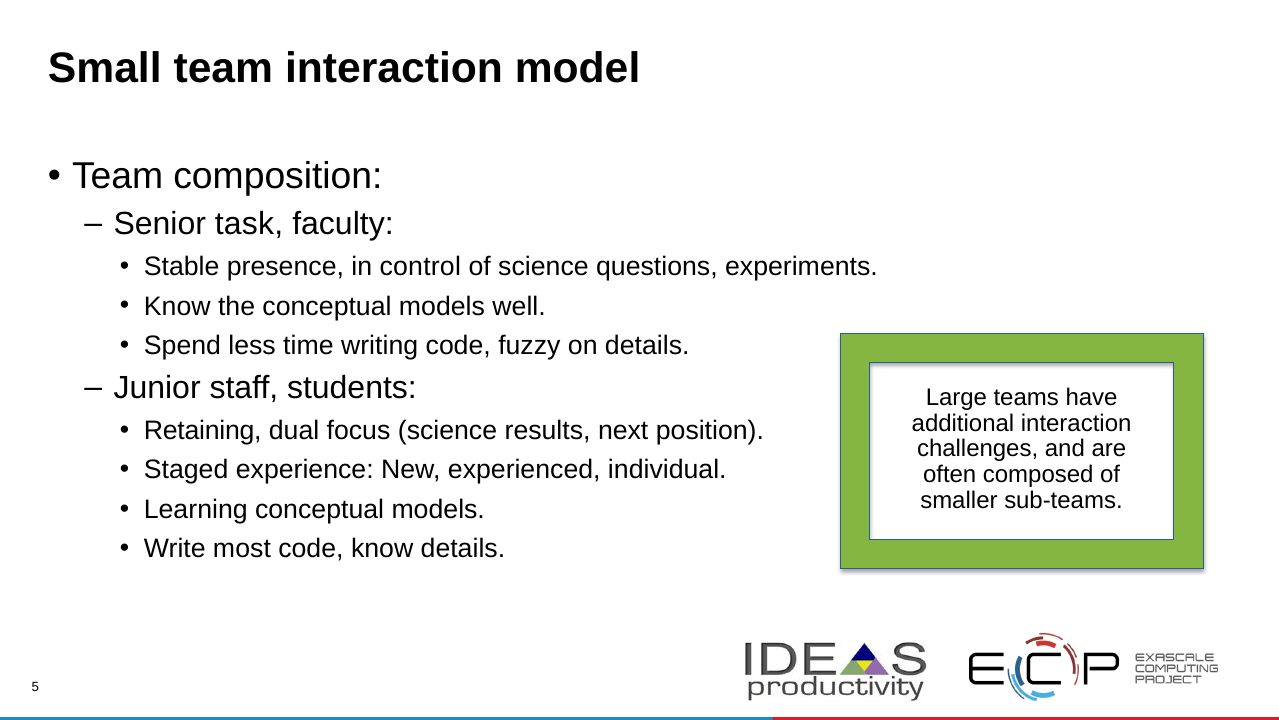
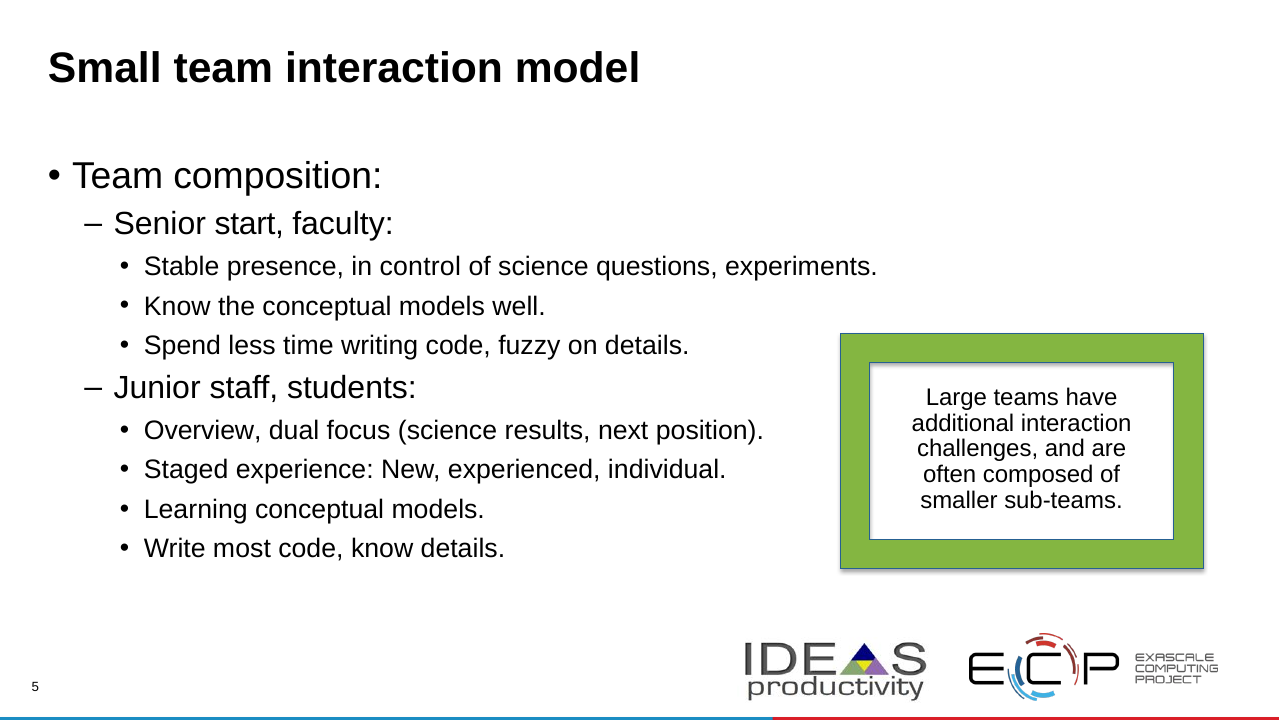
task: task -> start
Retaining: Retaining -> Overview
